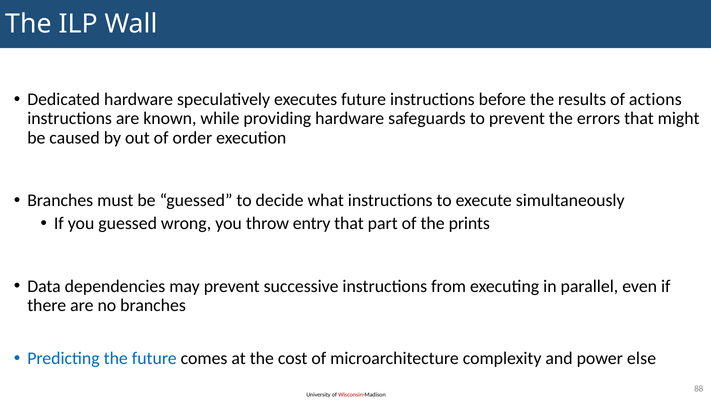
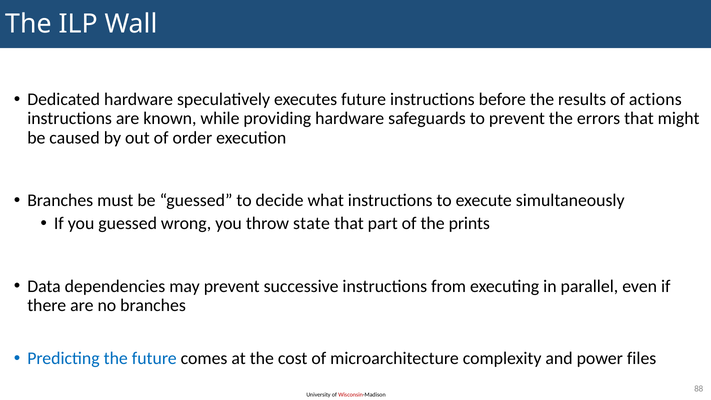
entry: entry -> state
else: else -> files
